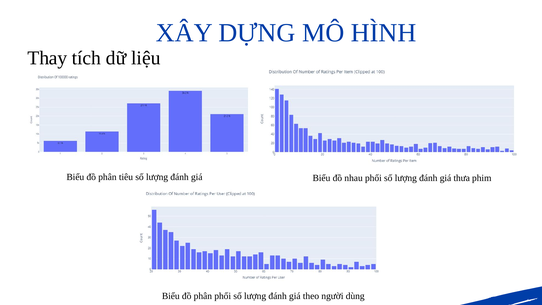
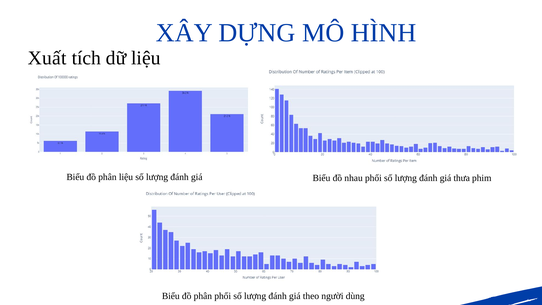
Thay: Thay -> Xuất
phân tiêu: tiêu -> liệu
